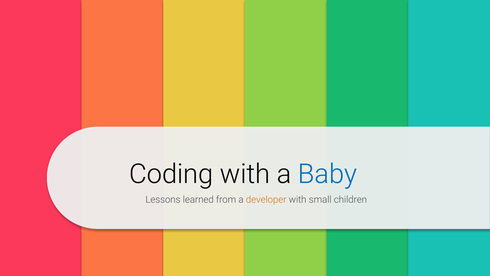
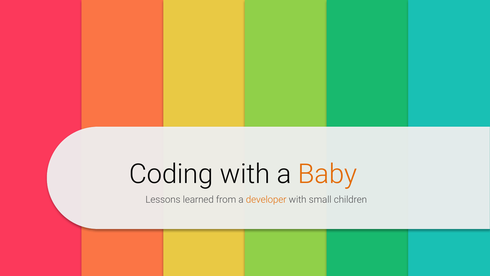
Baby at (328, 174) colour: blue -> orange
